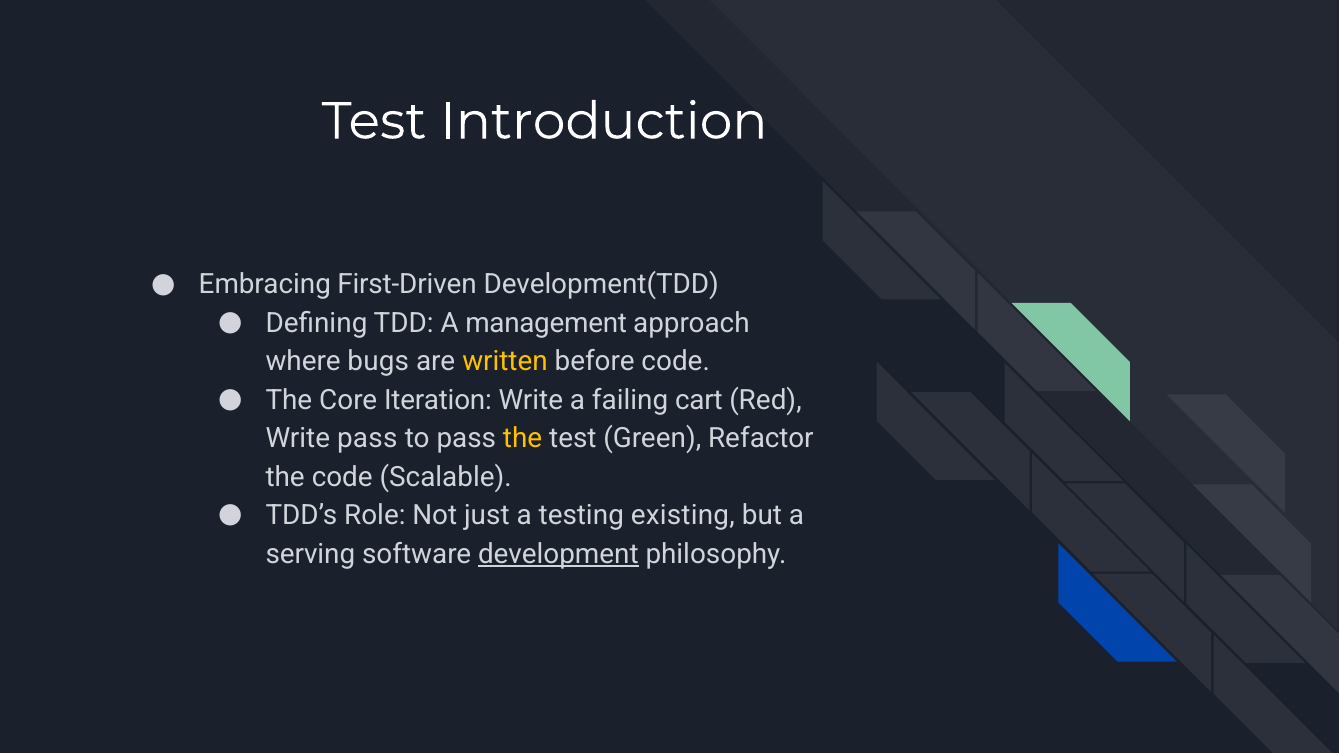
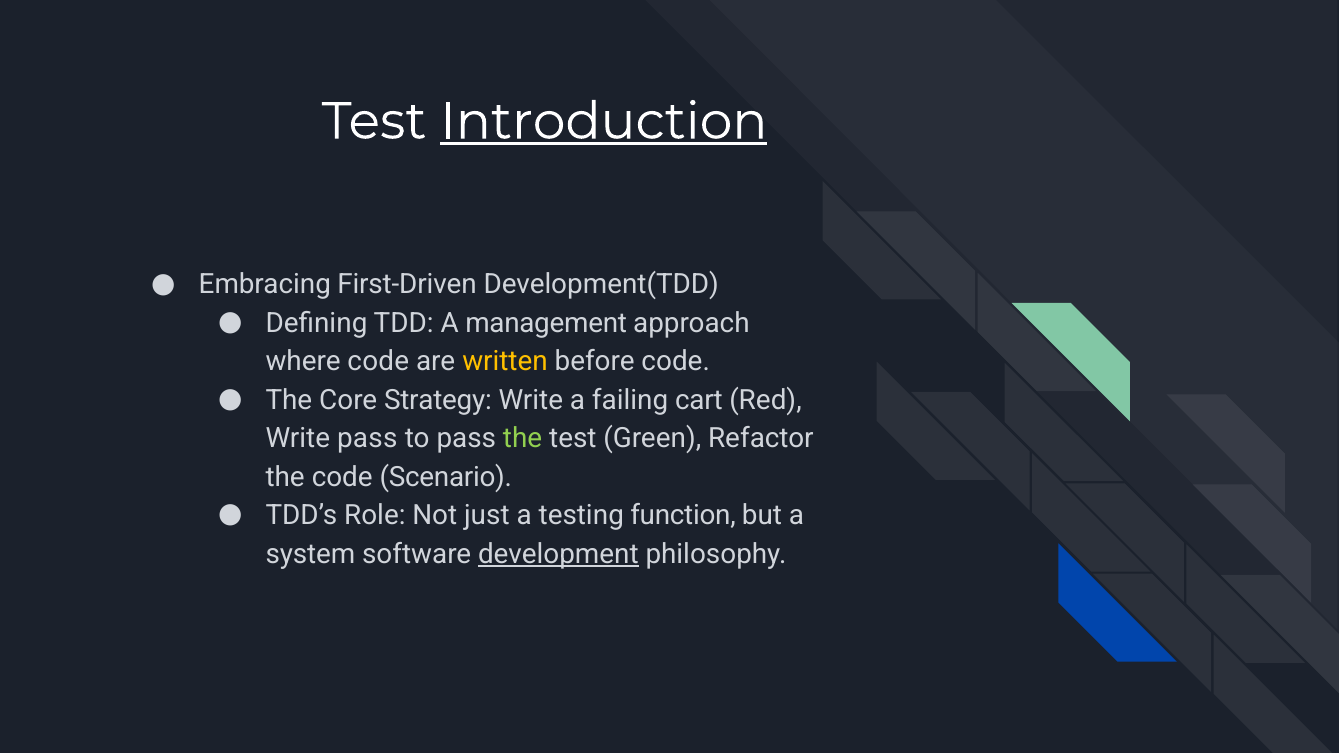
Introduction underline: none -> present
where bugs: bugs -> code
Iteration: Iteration -> Strategy
the at (523, 439) colour: yellow -> light green
Scalable: Scalable -> Scenario
existing: existing -> function
serving: serving -> system
